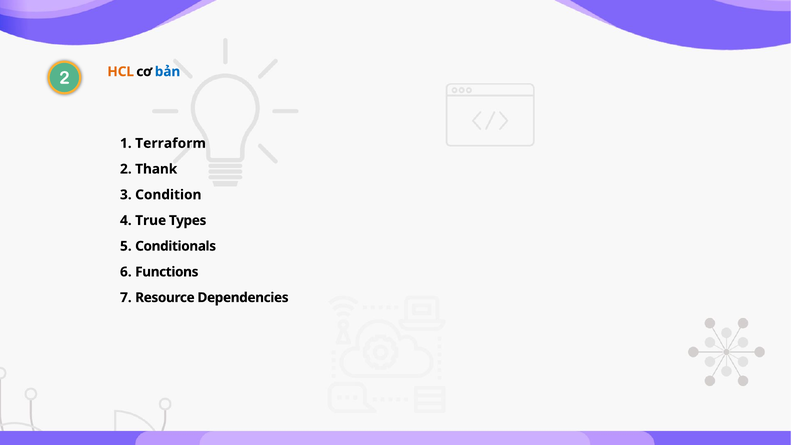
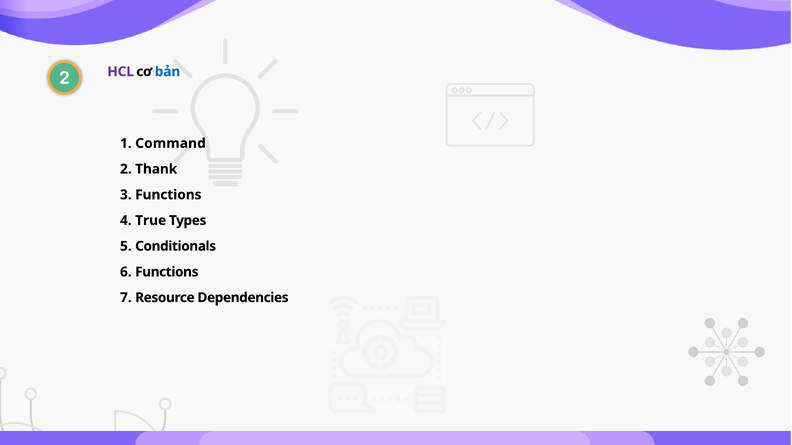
HCL colour: orange -> purple
Terraform: Terraform -> Command
Condition at (168, 195): Condition -> Functions
